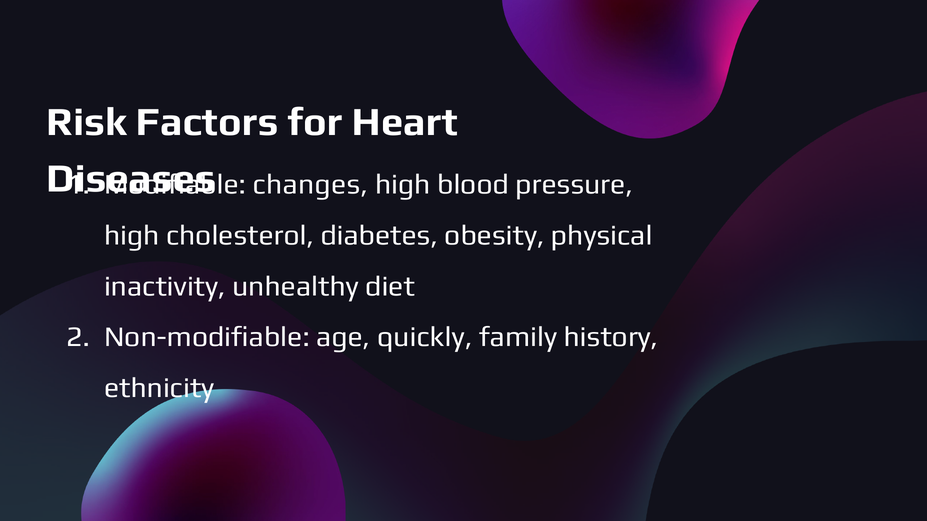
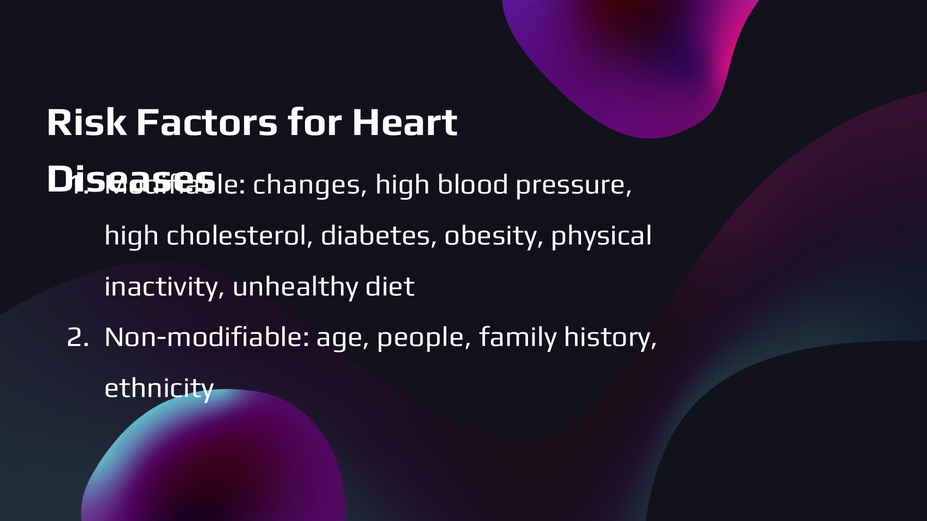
quickly: quickly -> people
